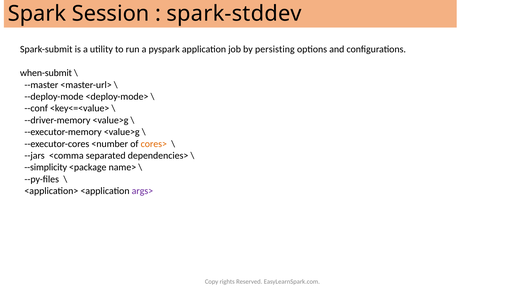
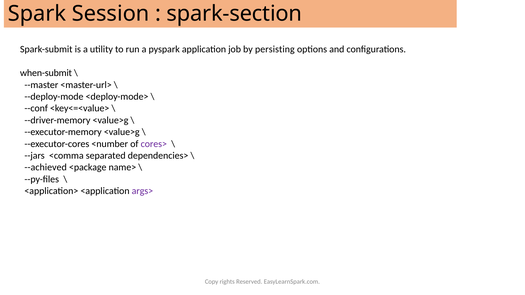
spark-stddev: spark-stddev -> spark-section
cores> colour: orange -> purple
--simplicity: --simplicity -> --achieved
